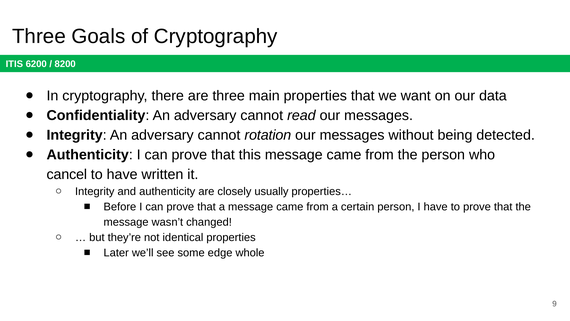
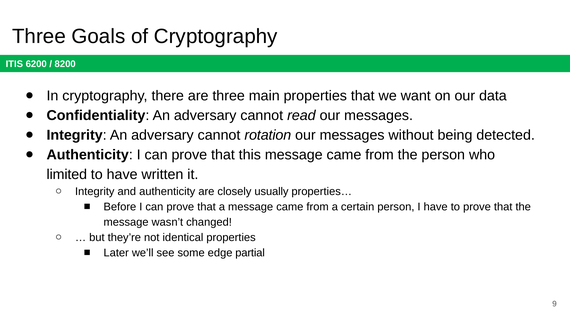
cancel: cancel -> limited
whole: whole -> partial
